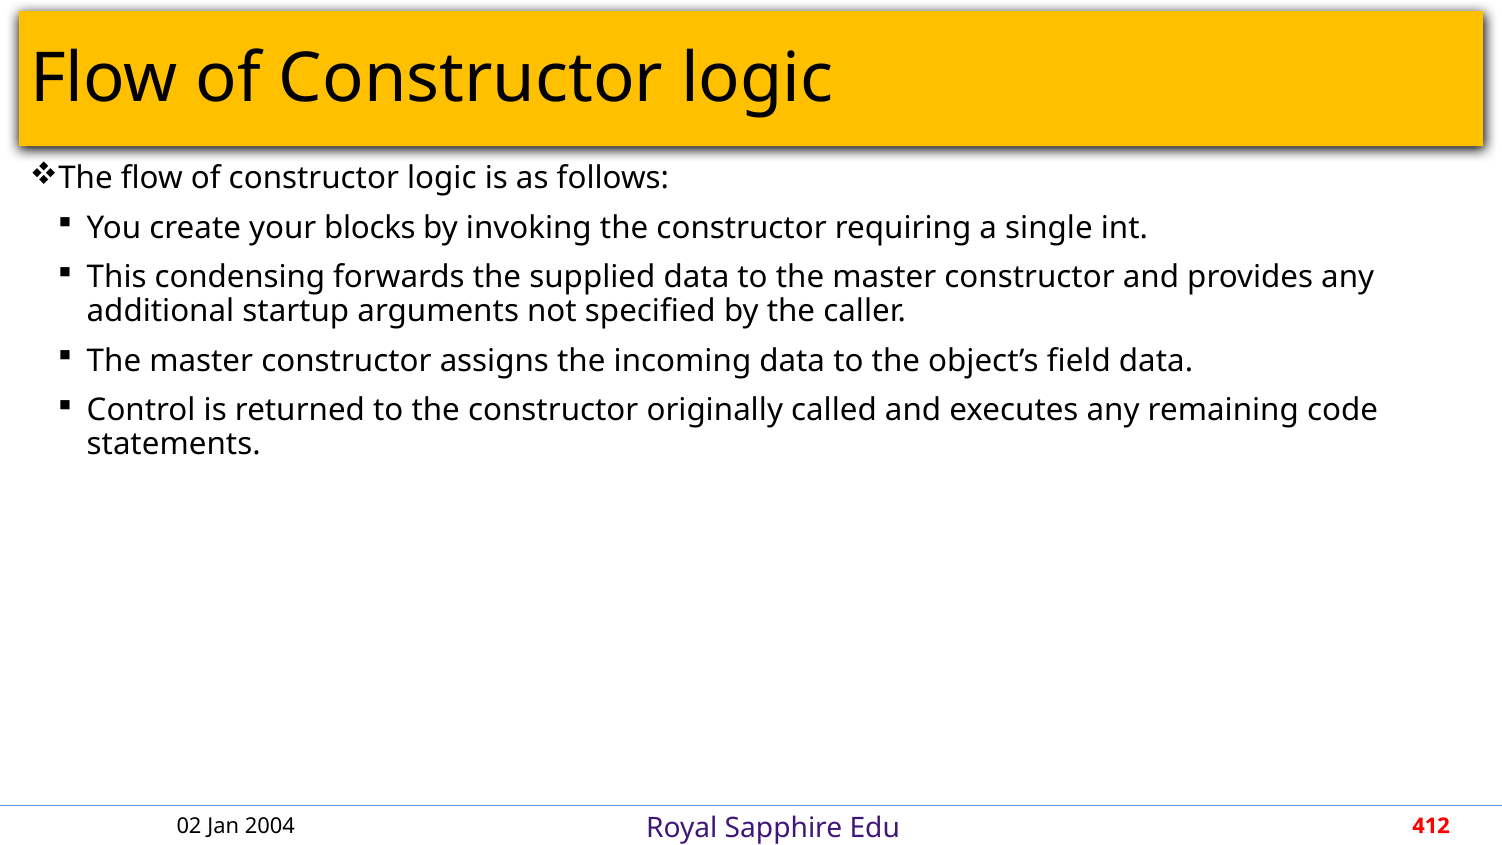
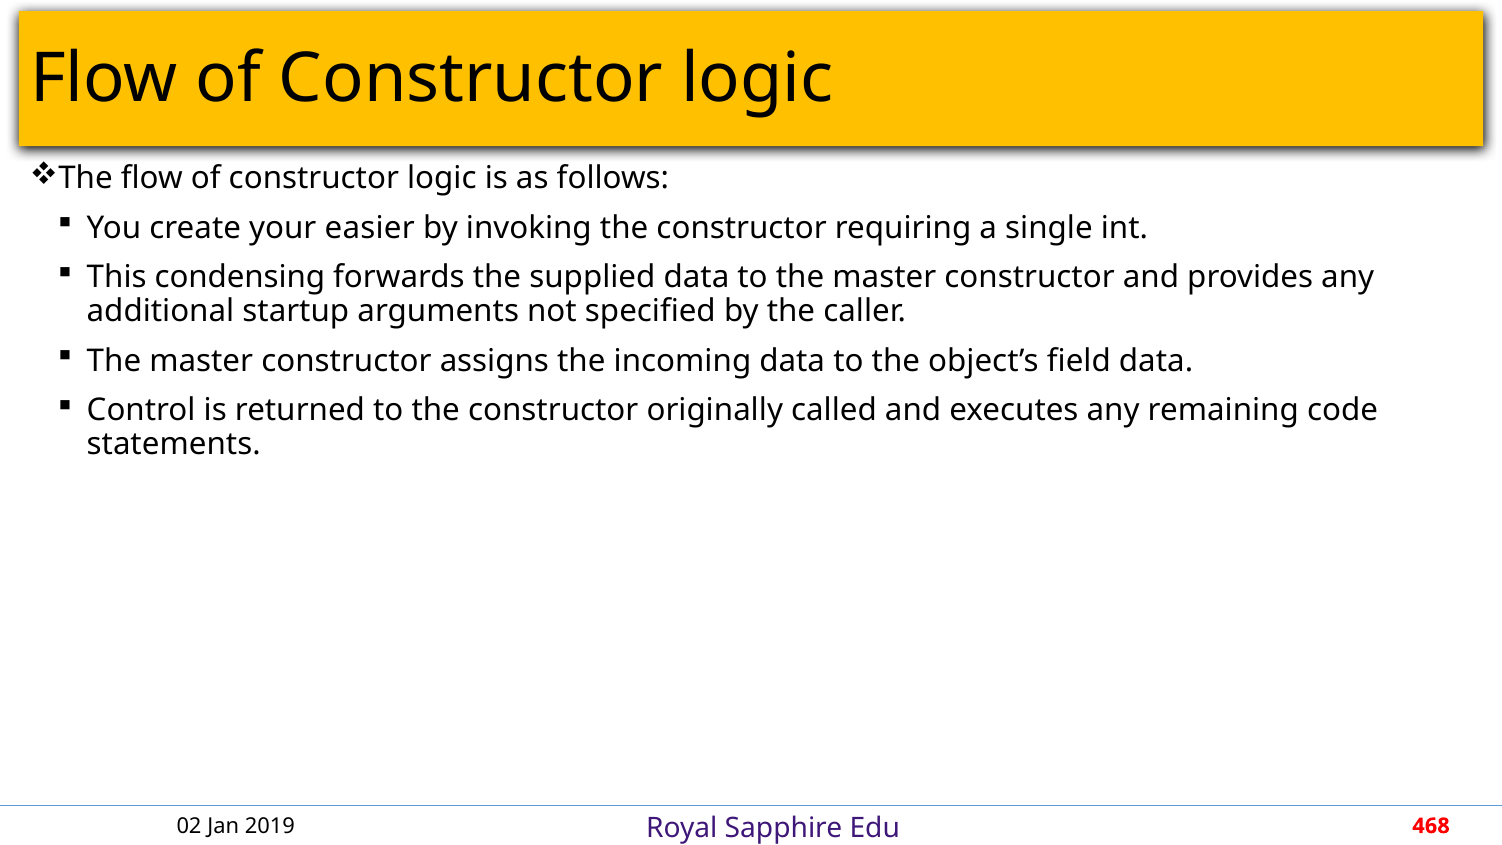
blocks: blocks -> easier
2004: 2004 -> 2019
412: 412 -> 468
